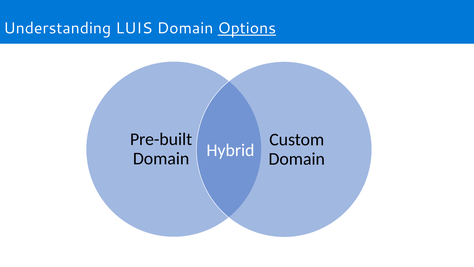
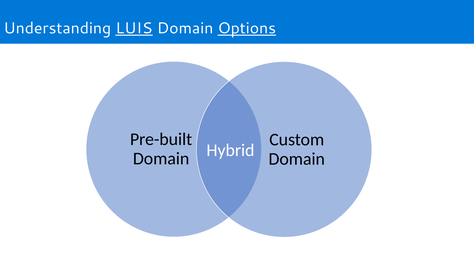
LUIS underline: none -> present
